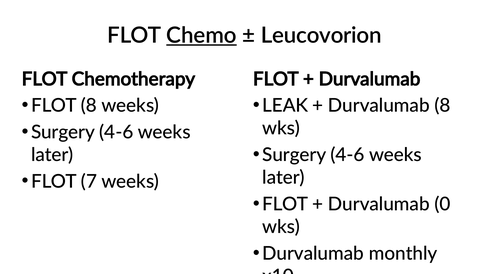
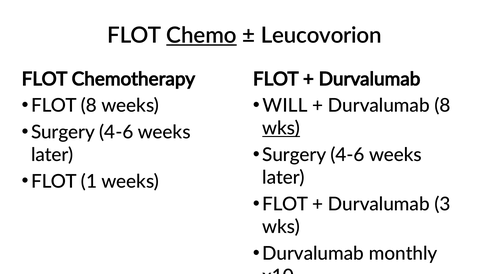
LEAK: LEAK -> WILL
wks at (281, 129) underline: none -> present
7: 7 -> 1
0: 0 -> 3
